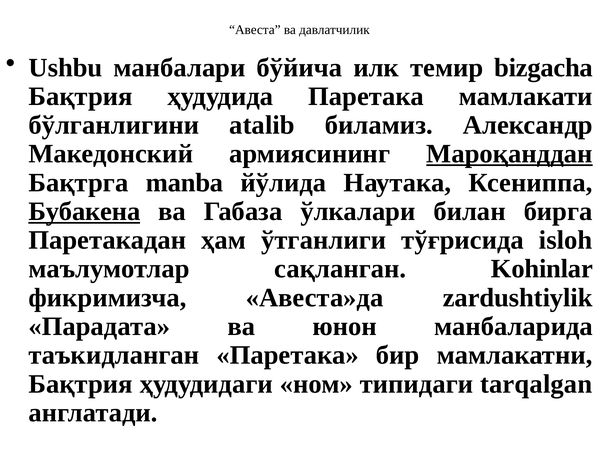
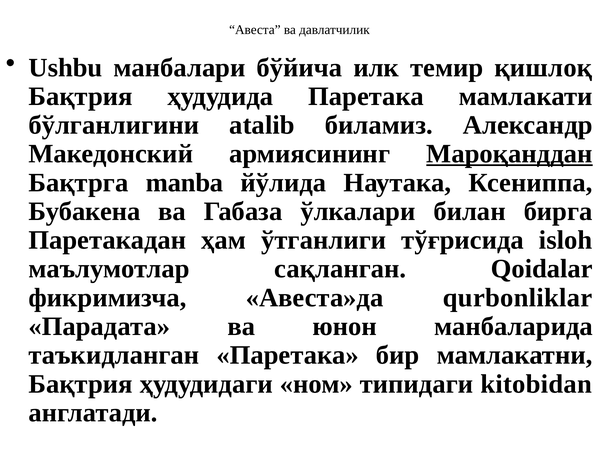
bizgacha: bizgacha -> қишлоқ
Бубакена underline: present -> none
Kohinlar: Kohinlar -> Qoidalar
zardushtiylik: zardushtiylik -> qurbonliklar
tarqalgan: tarqalgan -> kitobidan
